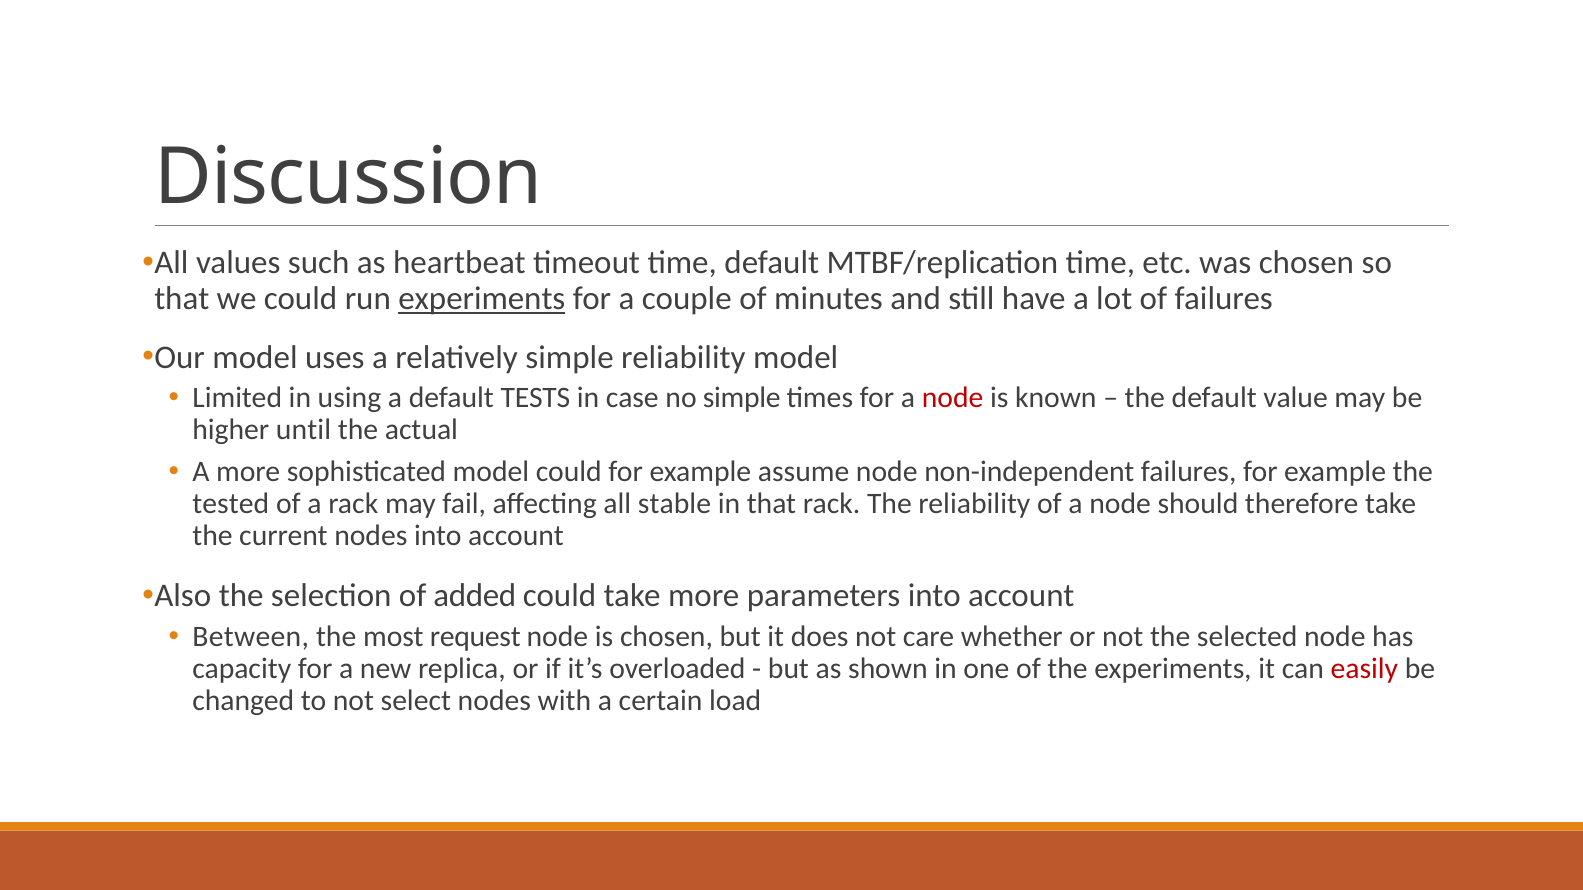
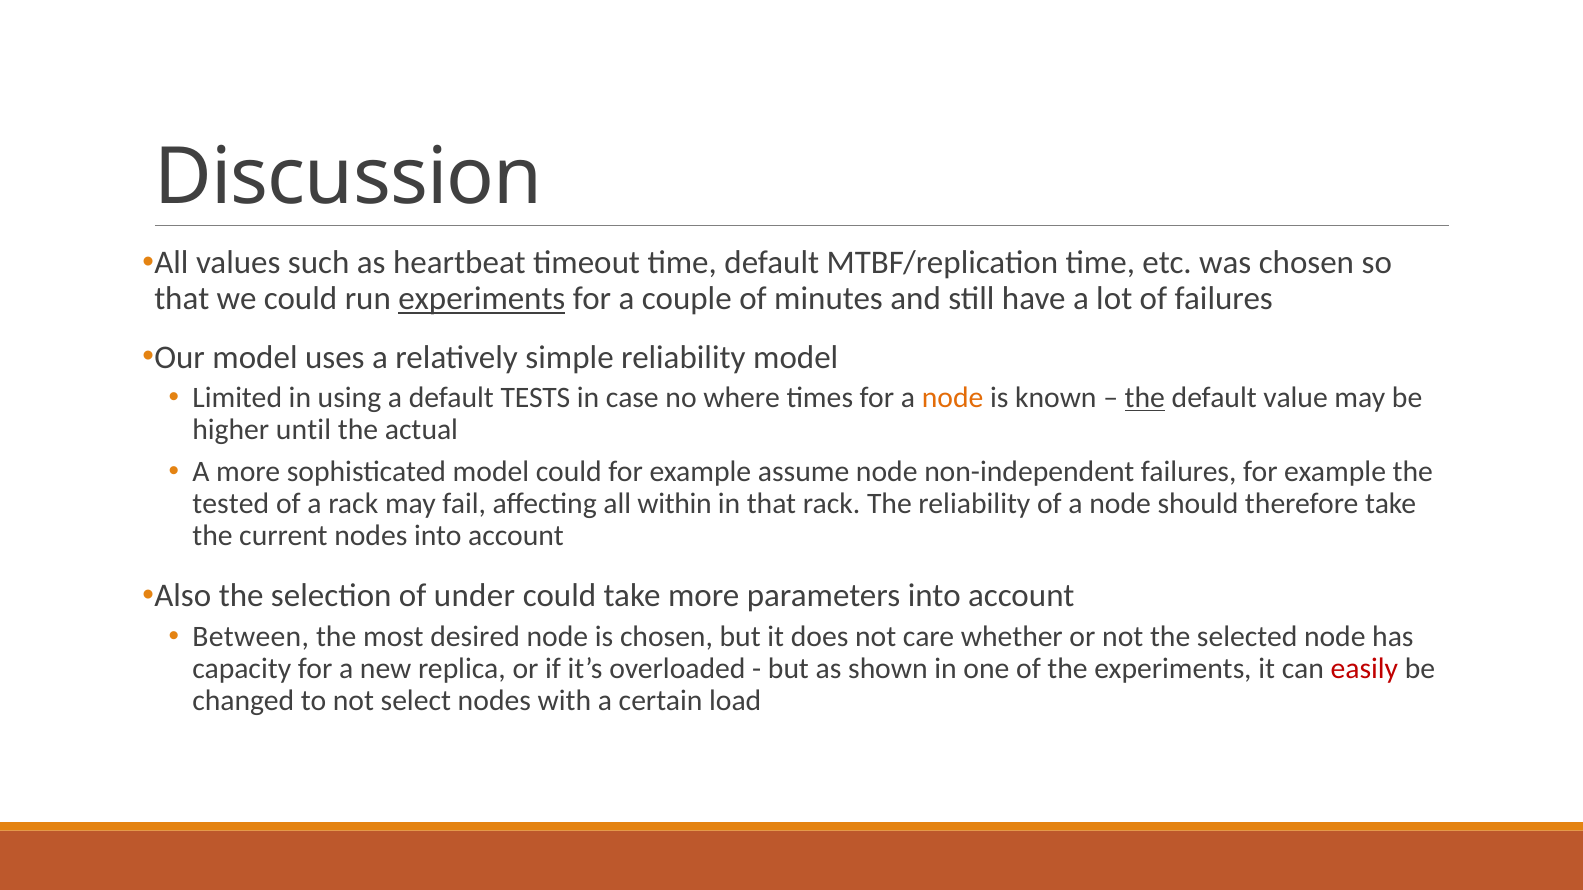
no simple: simple -> where
node at (953, 398) colour: red -> orange
the at (1145, 398) underline: none -> present
stable: stable -> within
added: added -> under
request: request -> desired
